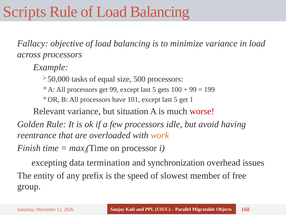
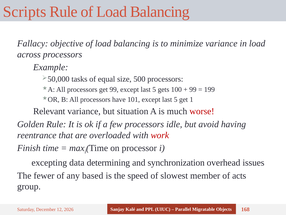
work colour: orange -> red
termination: termination -> determining
entity: entity -> fewer
prefix: prefix -> based
free: free -> acts
